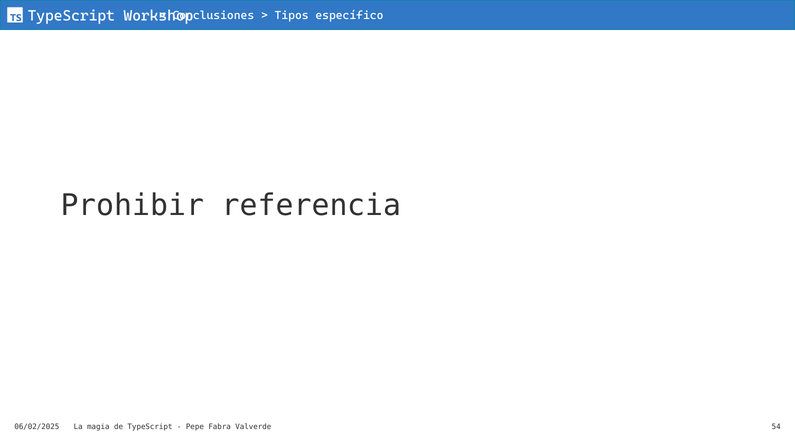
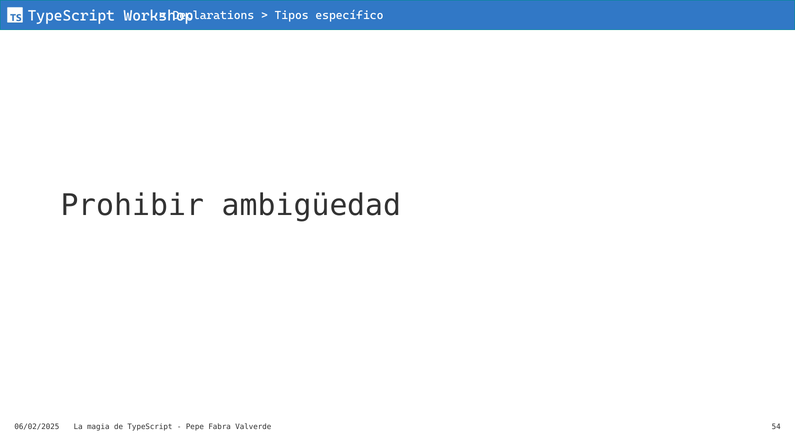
Conclusiones: Conclusiones -> Declarations
referencia: referencia -> ambigüedad
